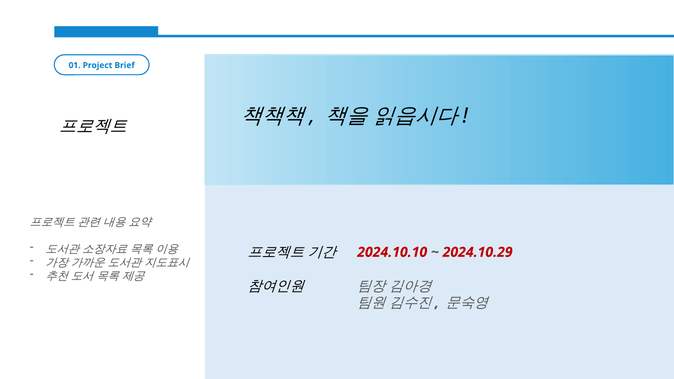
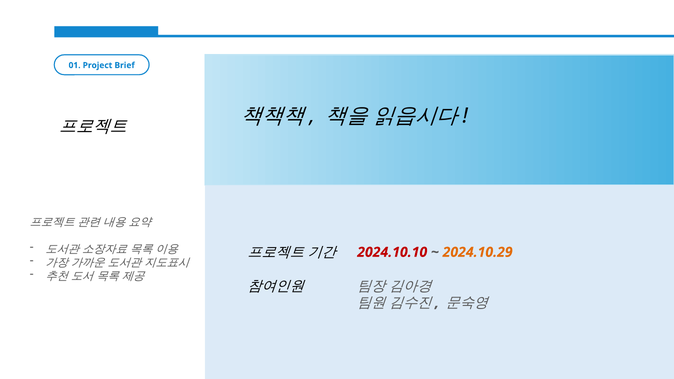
2024.10.29 colour: red -> orange
